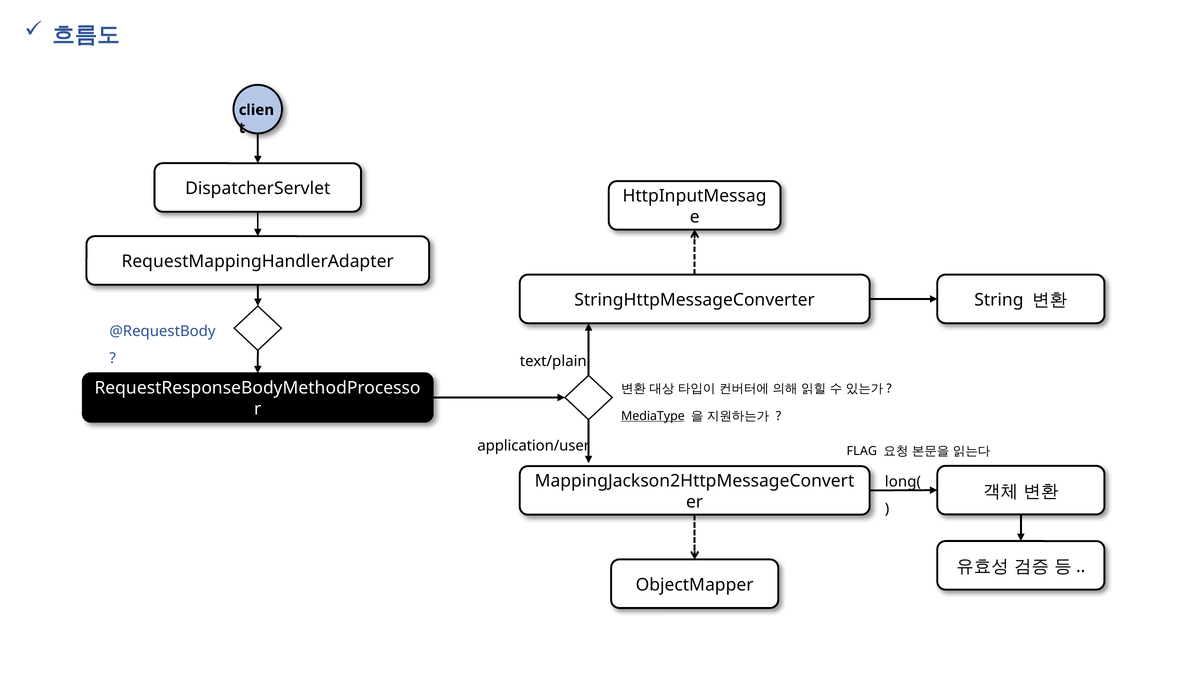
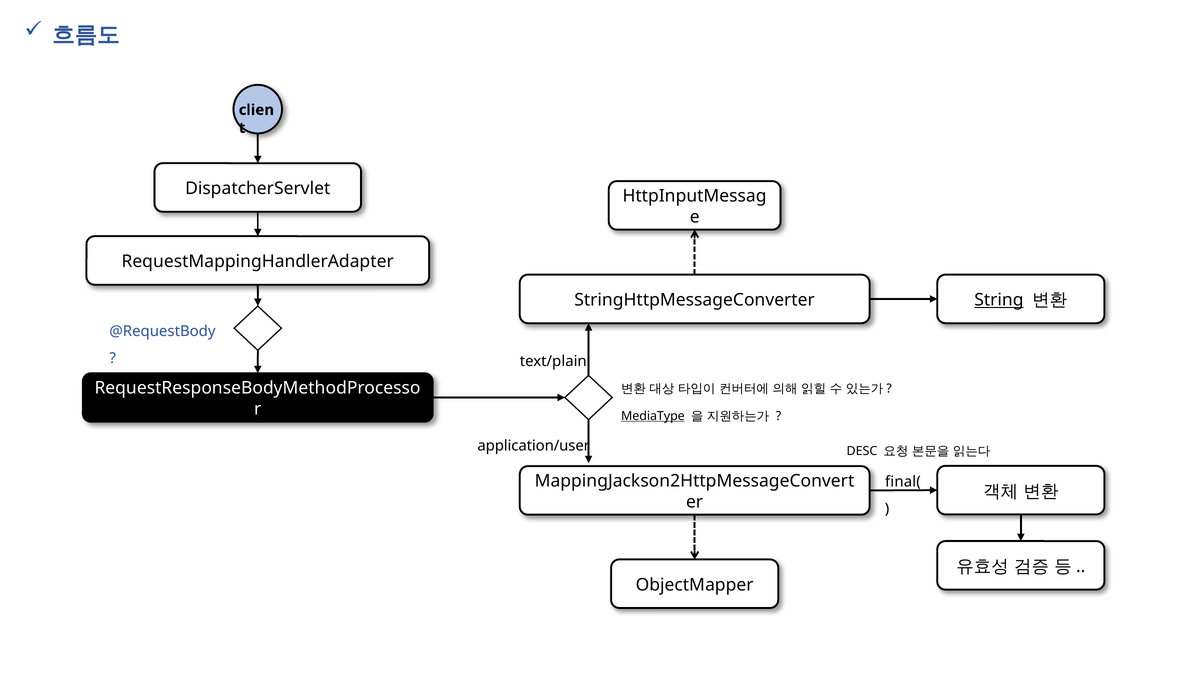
String underline: none -> present
FLAG: FLAG -> DESC
long(: long( -> final(
